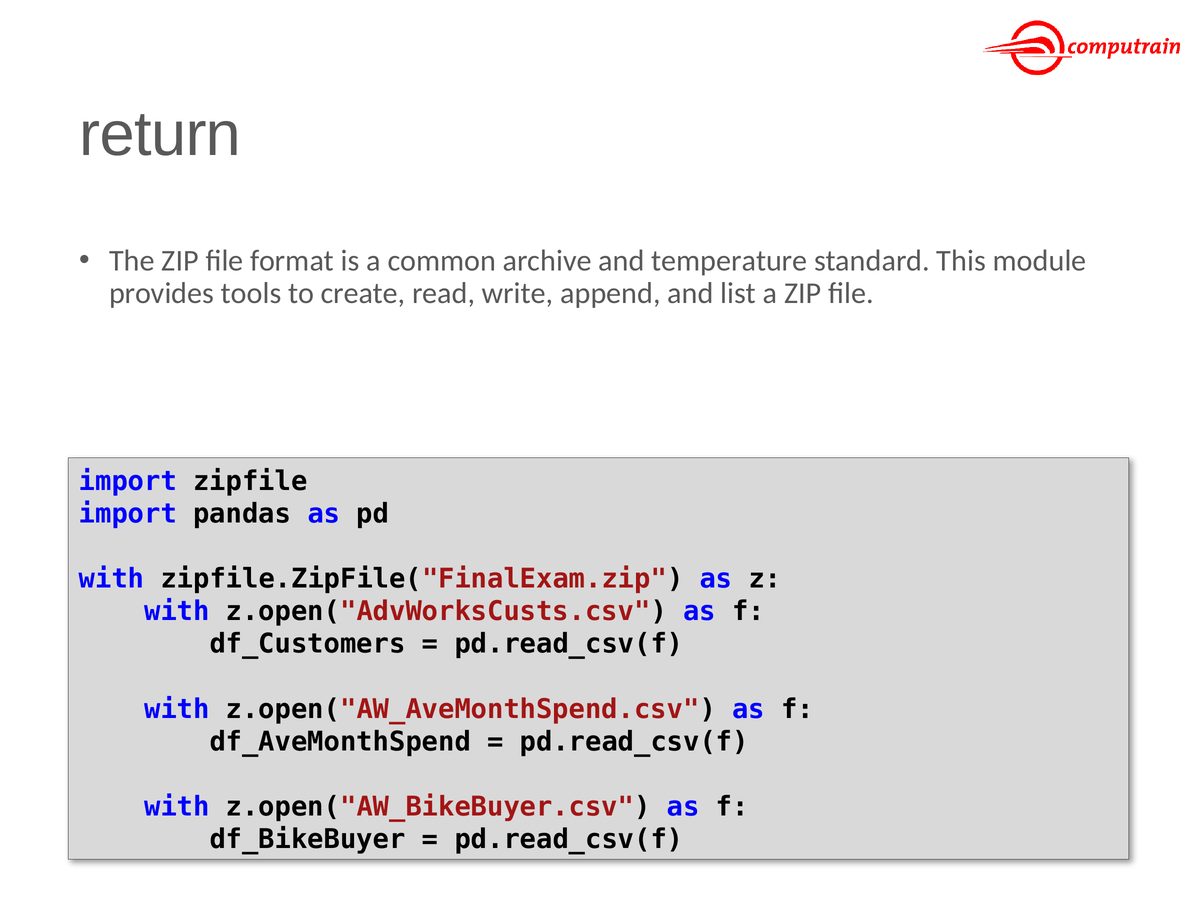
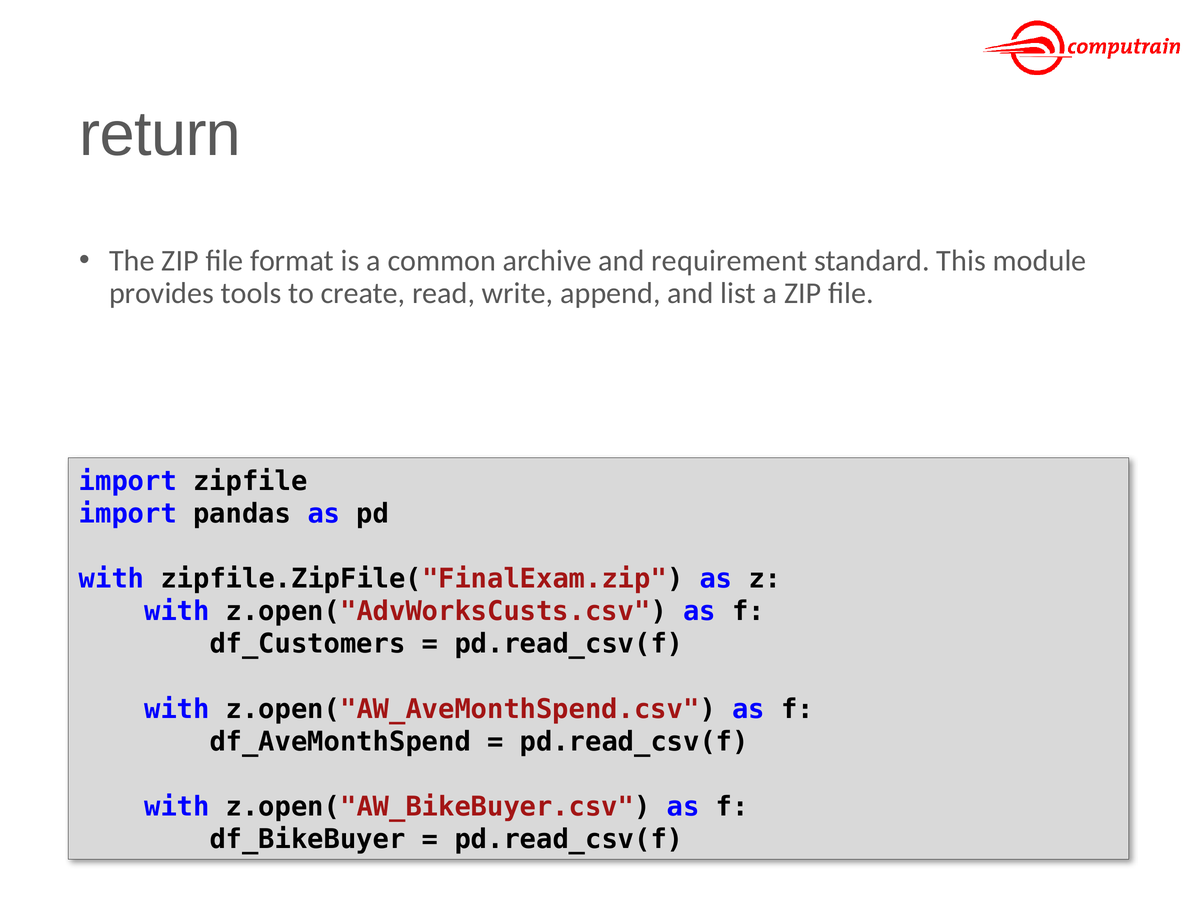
temperature: temperature -> requirement
